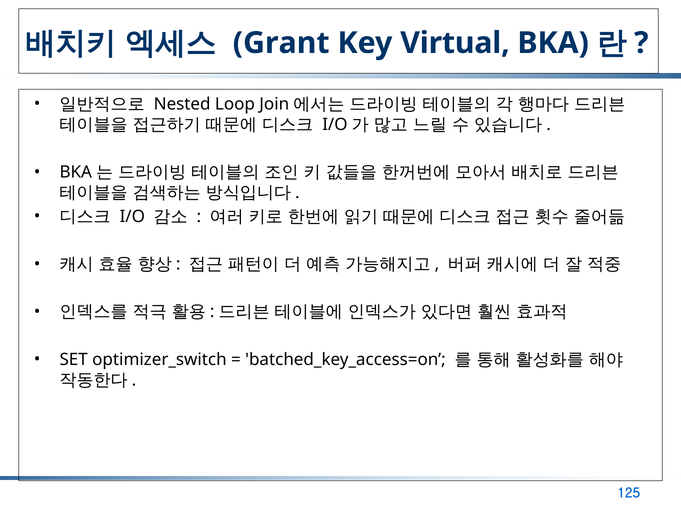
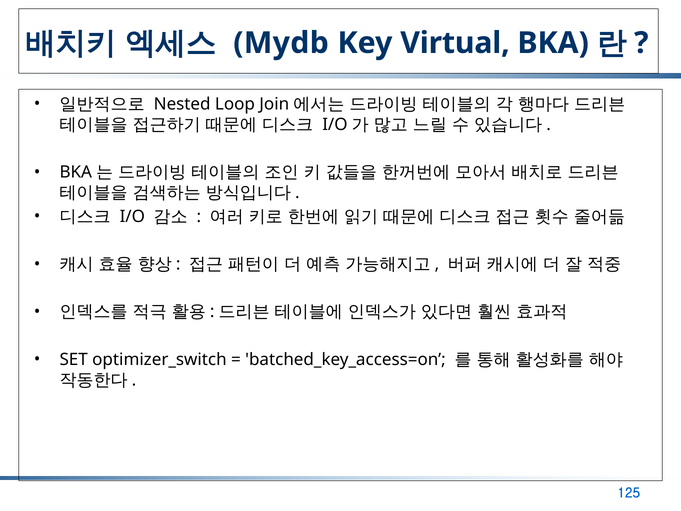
Grant: Grant -> Mydb
